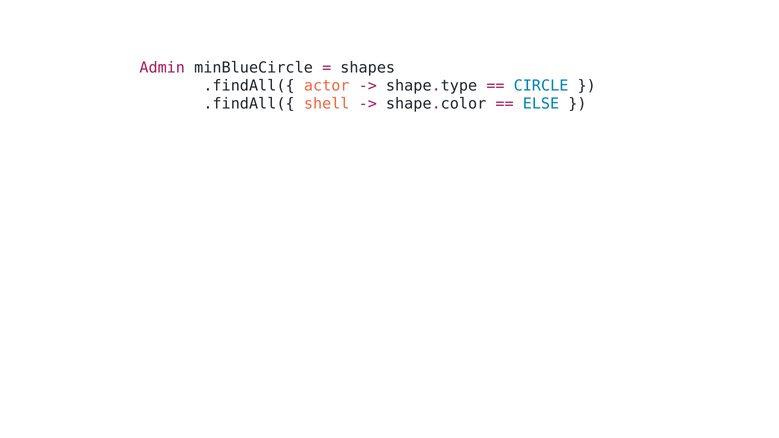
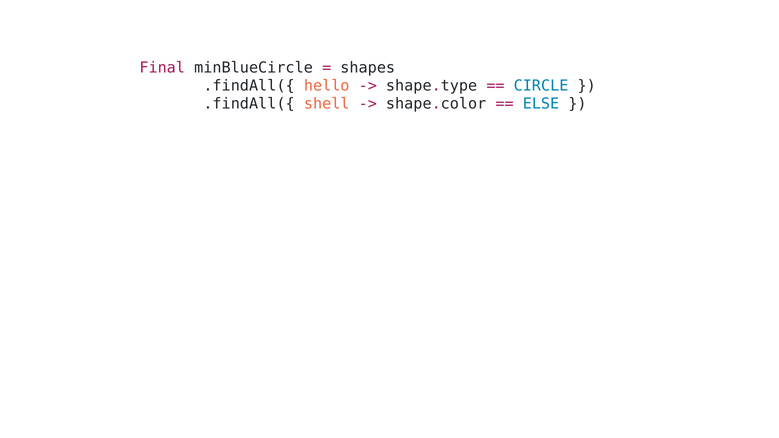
Admin: Admin -> Final
actor: actor -> hello
